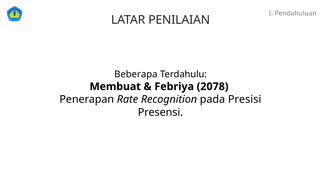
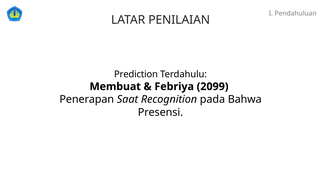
Beberapa: Beberapa -> Prediction
2078: 2078 -> 2099
Rate: Rate -> Saat
Presisi: Presisi -> Bahwa
